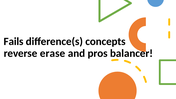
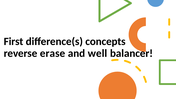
Fails: Fails -> First
pros: pros -> well
